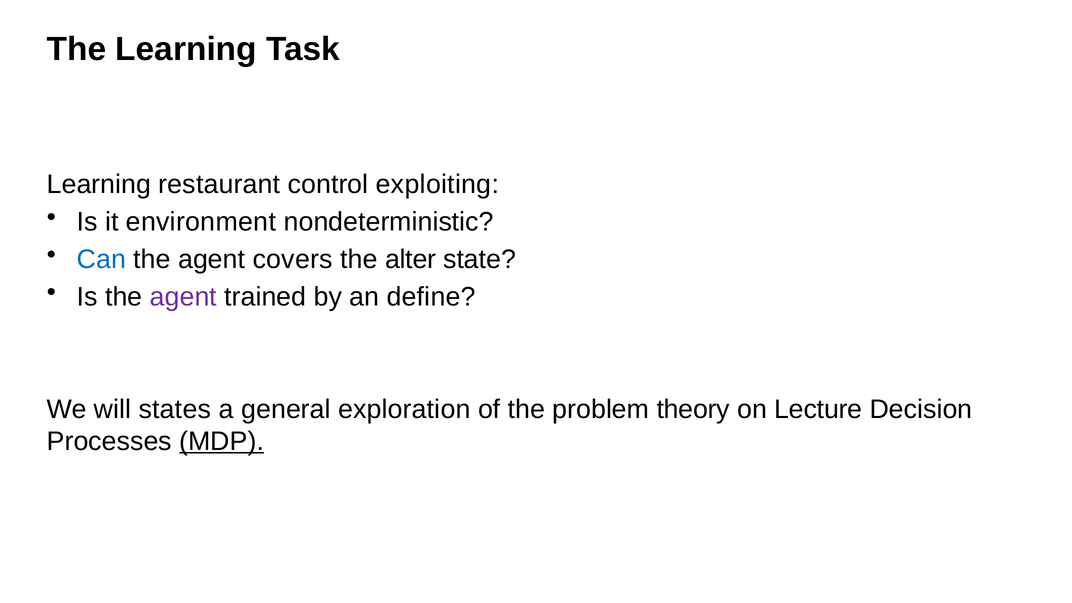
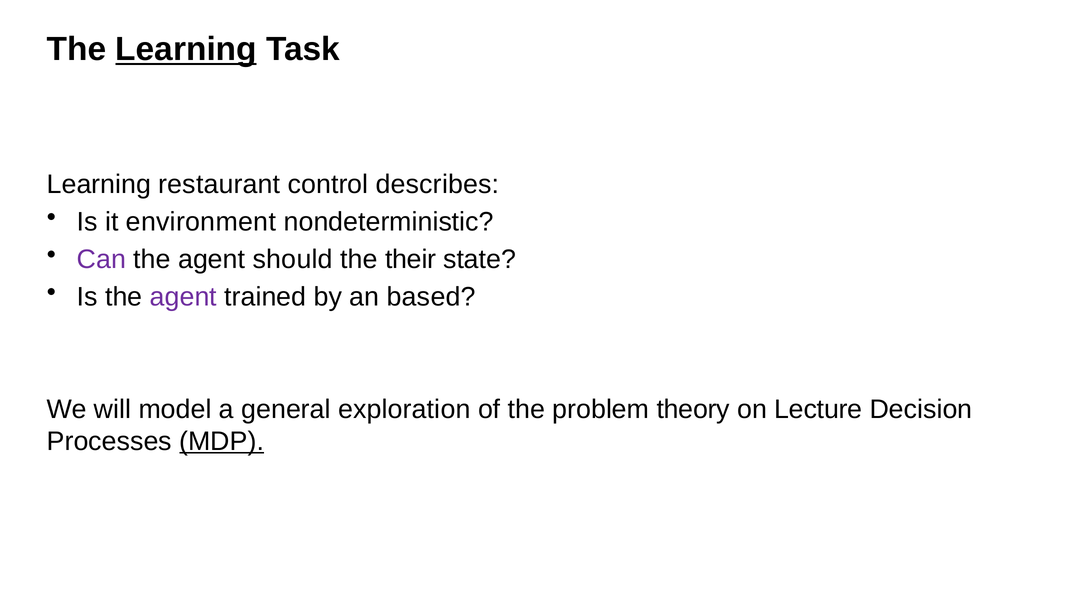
Learning at (186, 49) underline: none -> present
exploiting: exploiting -> describes
Can colour: blue -> purple
covers: covers -> should
alter: alter -> their
define: define -> based
states: states -> model
